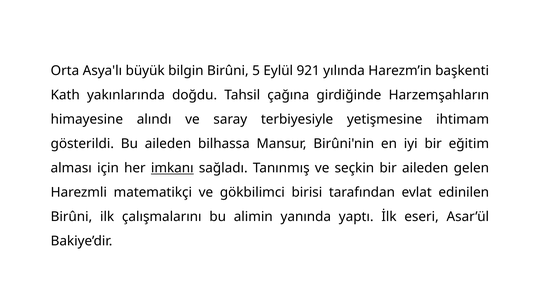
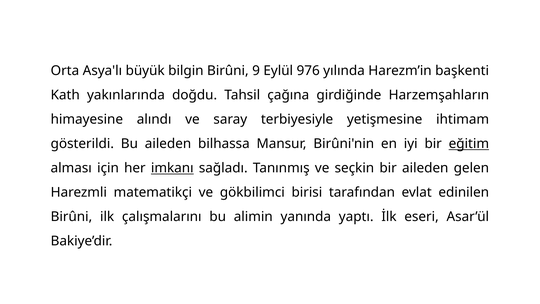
5: 5 -> 9
921: 921 -> 976
eğitim underline: none -> present
